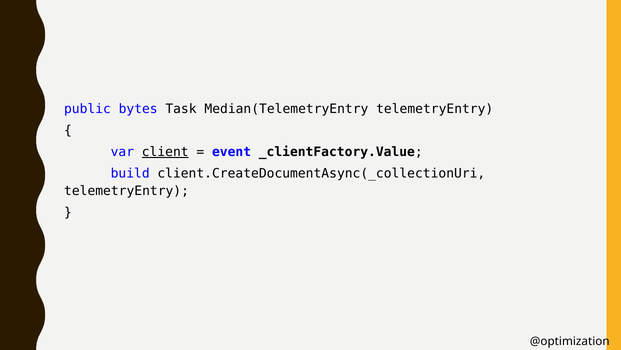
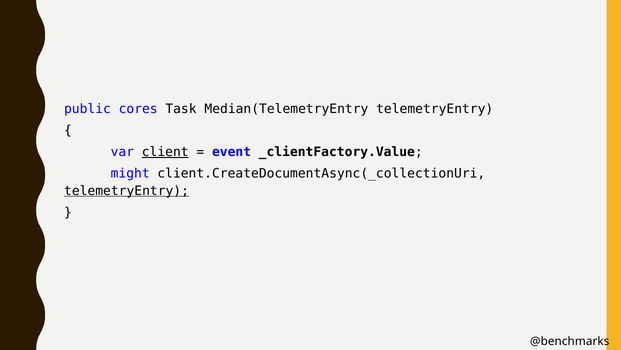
bytes: bytes -> cores
build: build -> might
telemetryEntry at (127, 190) underline: none -> present
@optimization: @optimization -> @benchmarks
